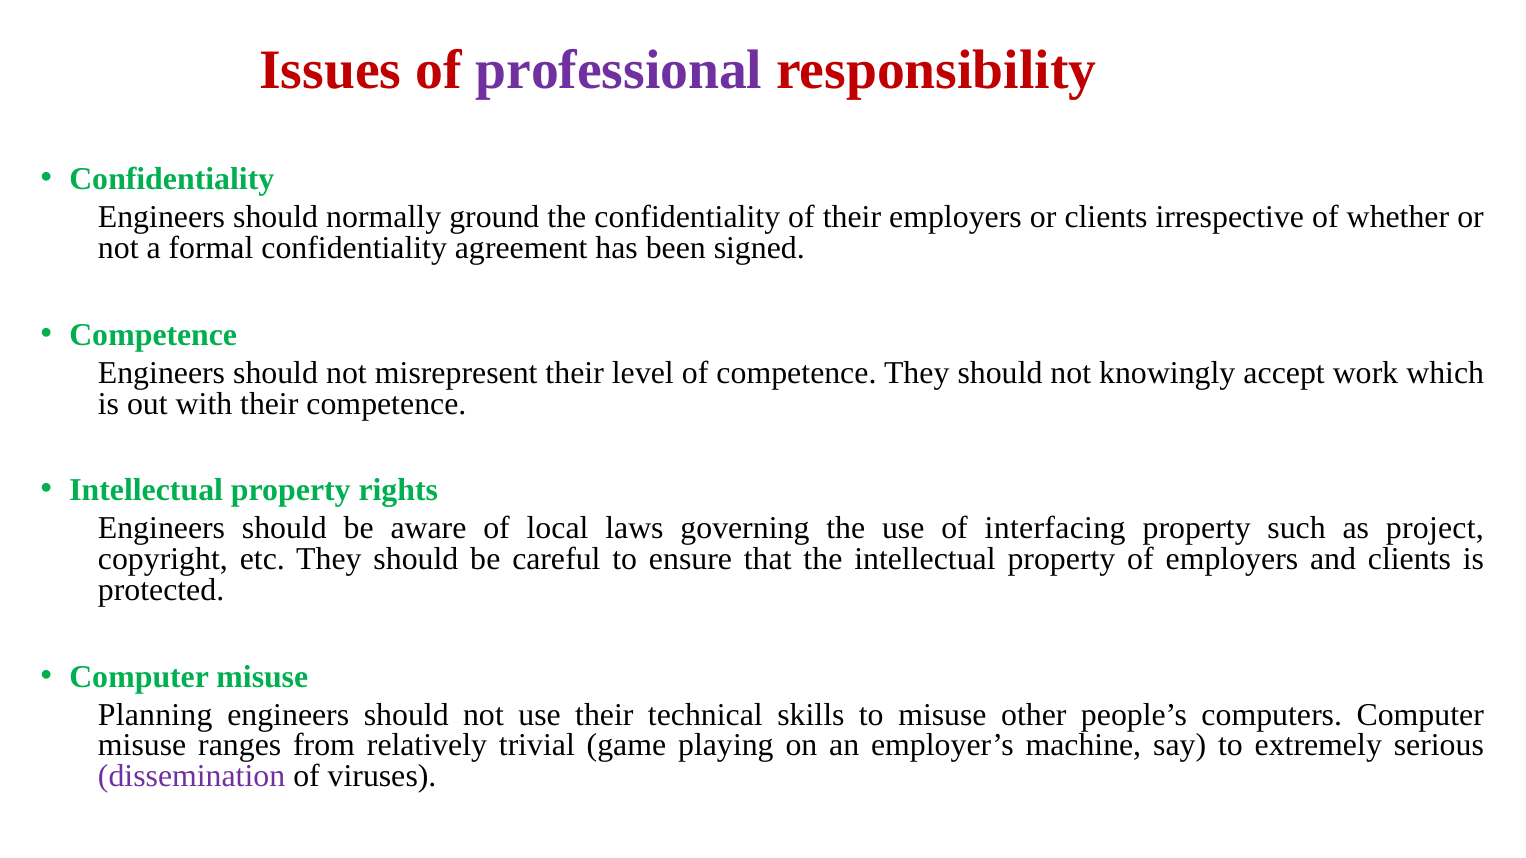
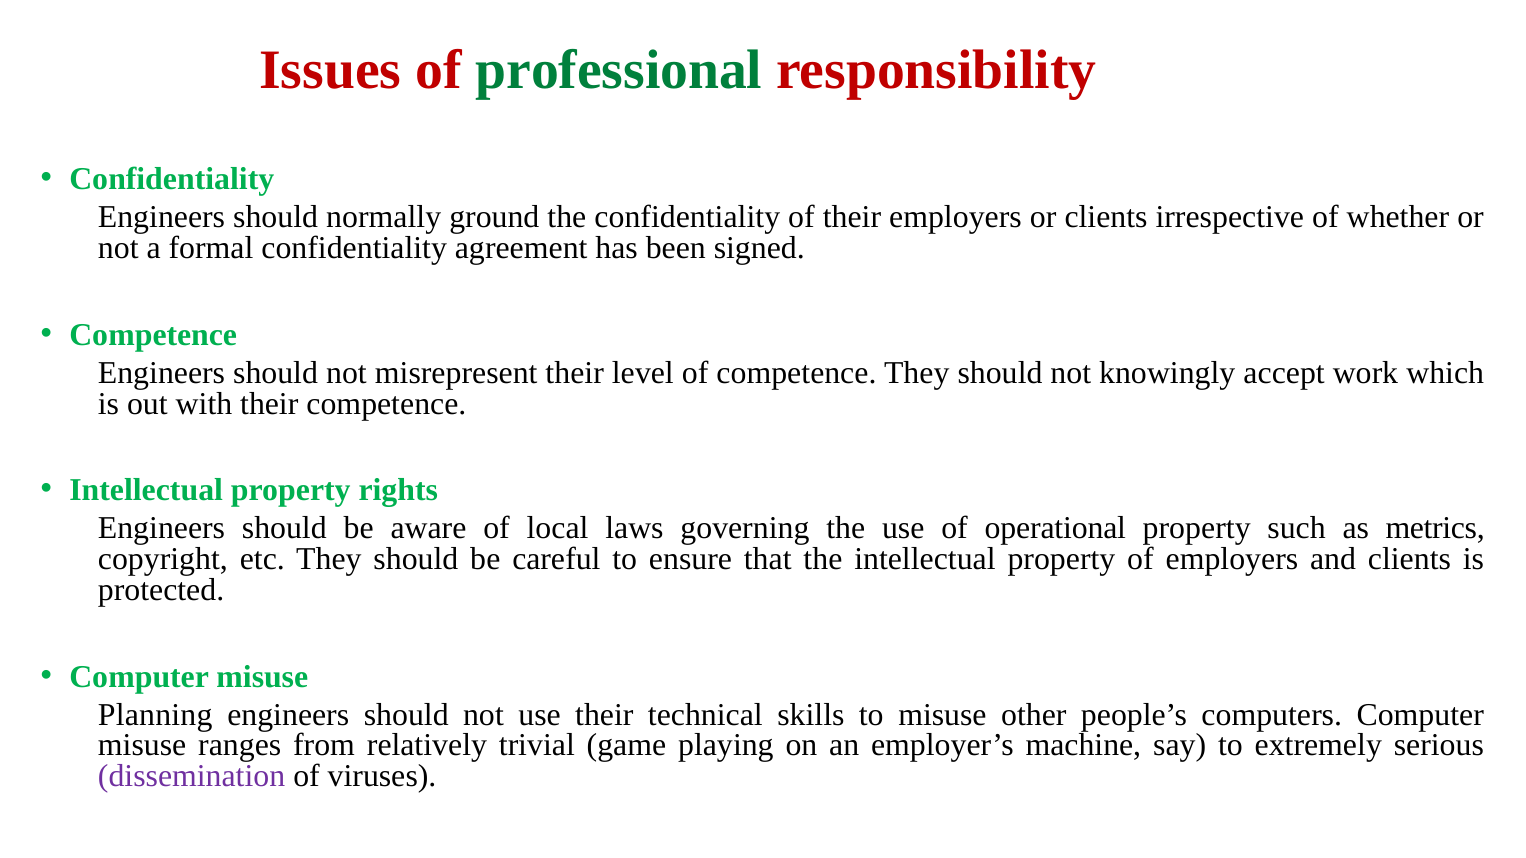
professional colour: purple -> green
interfacing: interfacing -> operational
project: project -> metrics
